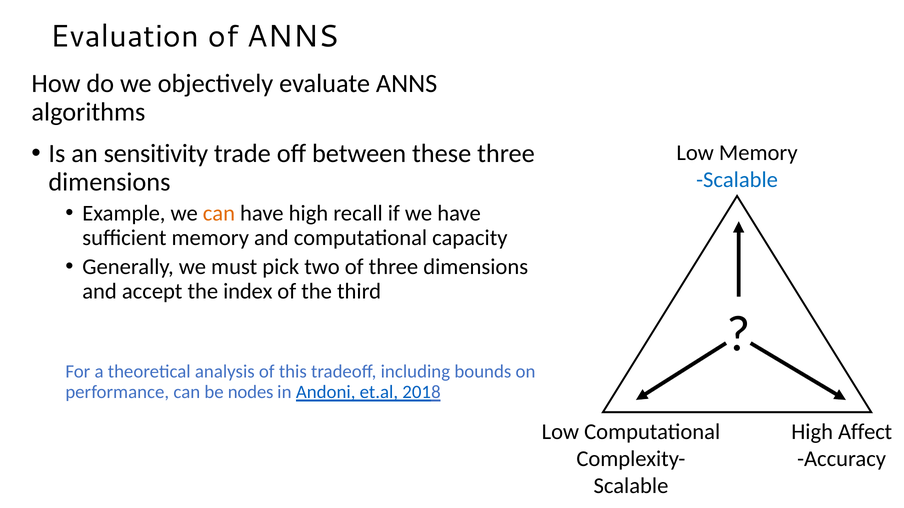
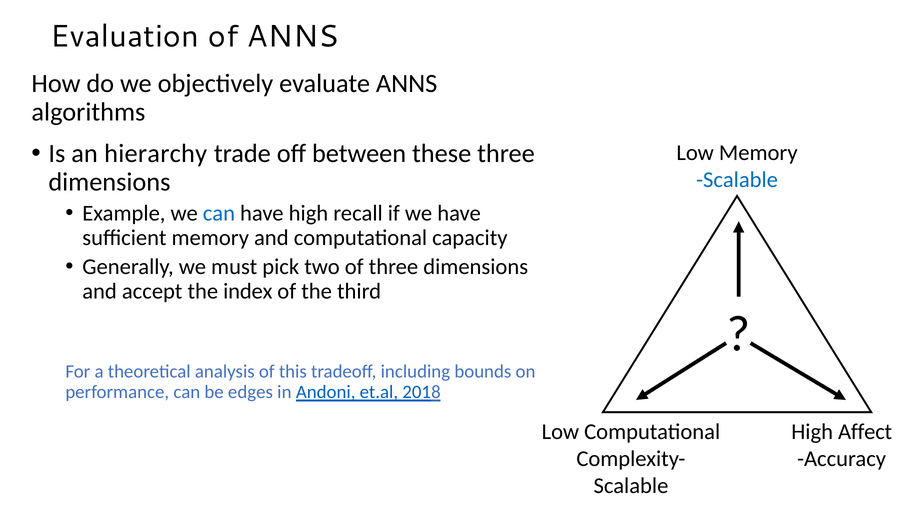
sensitivity: sensitivity -> hierarchy
can at (219, 214) colour: orange -> blue
nodes: nodes -> edges
